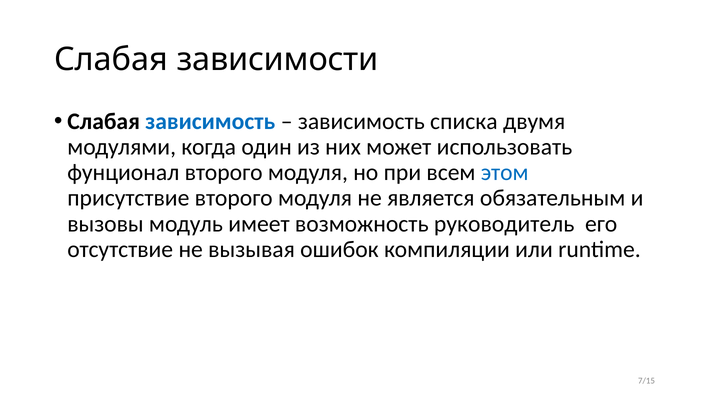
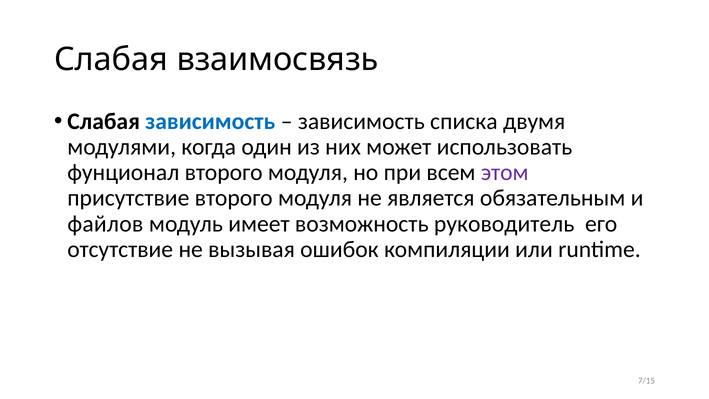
зависимости: зависимости -> взаимосвязь
этом colour: blue -> purple
вызовы: вызовы -> файлов
